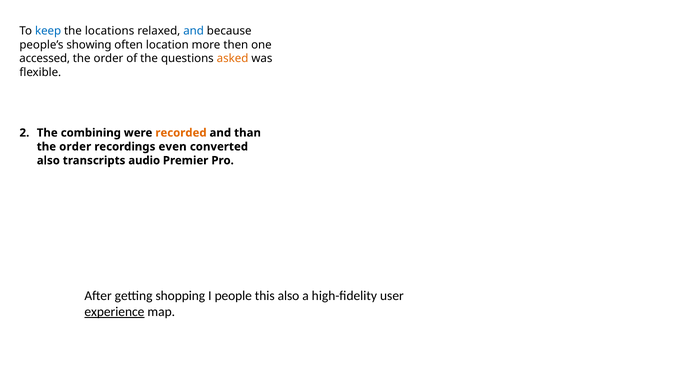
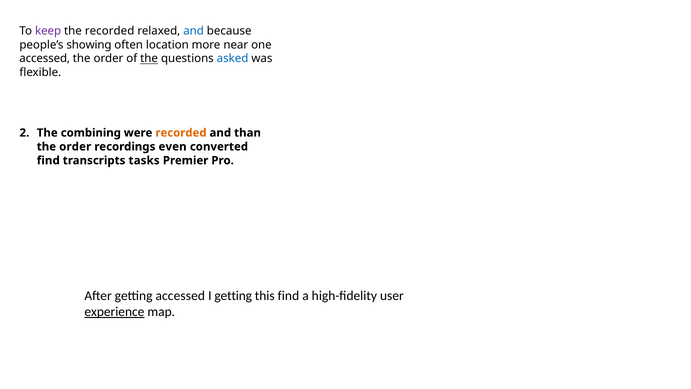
keep colour: blue -> purple
the locations: locations -> recorded
then: then -> near
the at (149, 59) underline: none -> present
asked colour: orange -> blue
also at (48, 160): also -> find
audio: audio -> tasks
getting shopping: shopping -> accessed
I people: people -> getting
this also: also -> find
